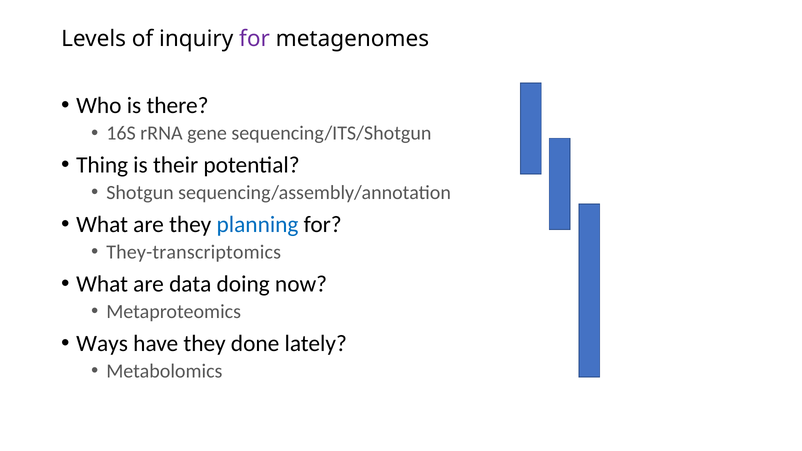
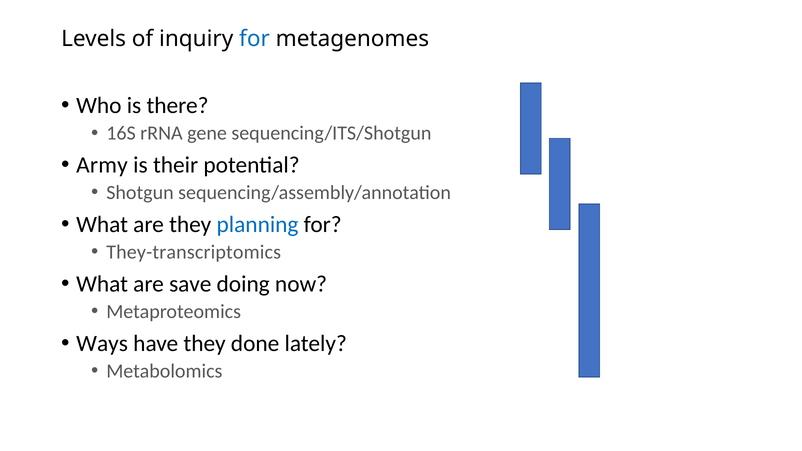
for at (254, 39) colour: purple -> blue
Thing: Thing -> Army
data: data -> save
